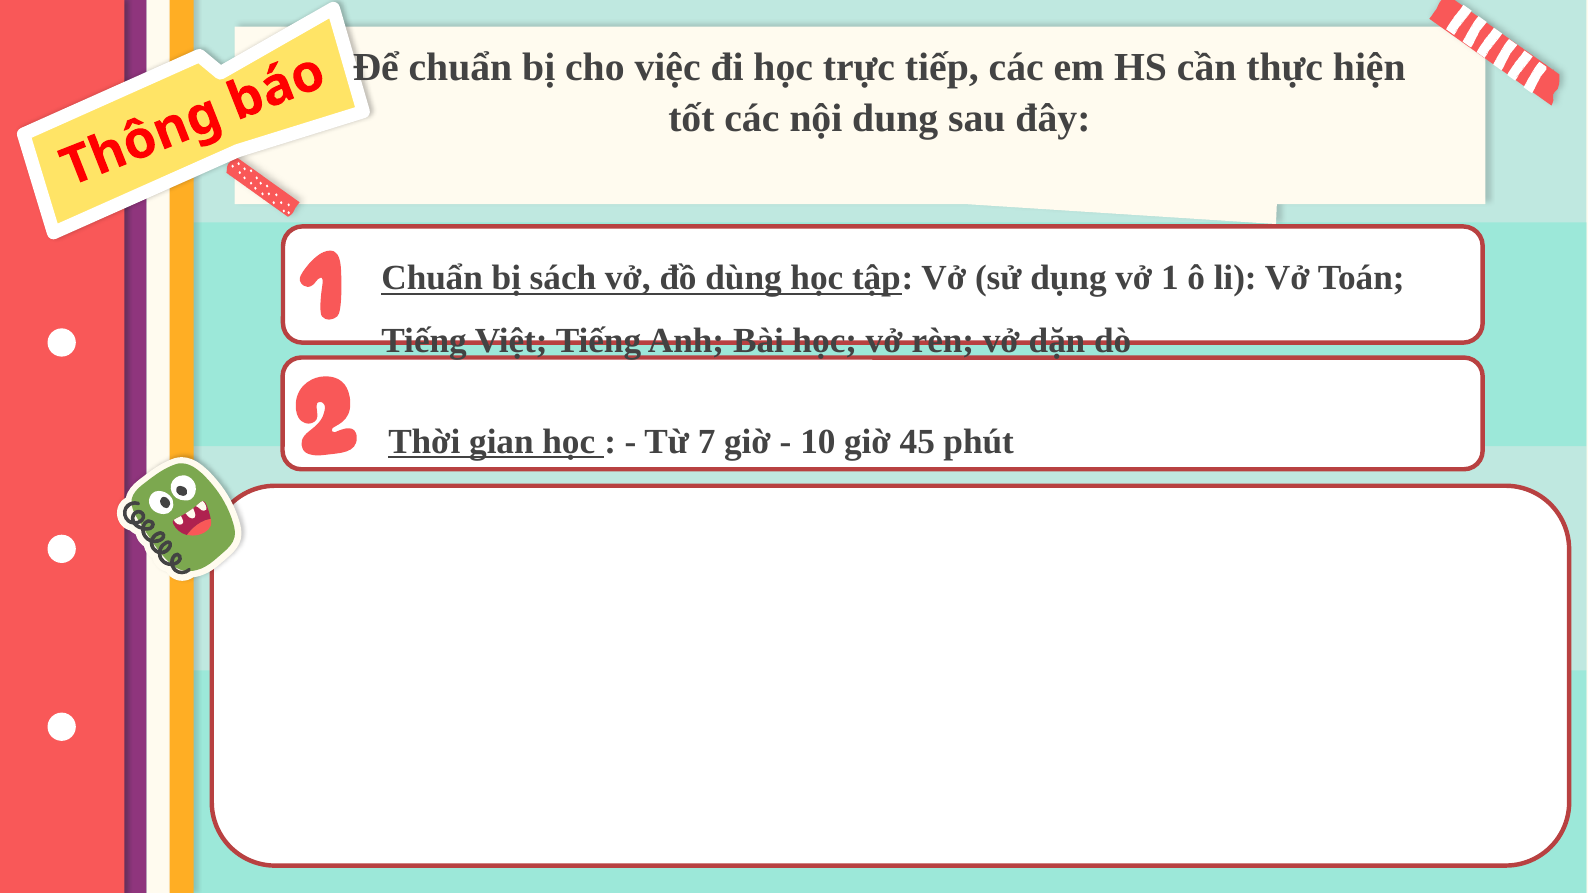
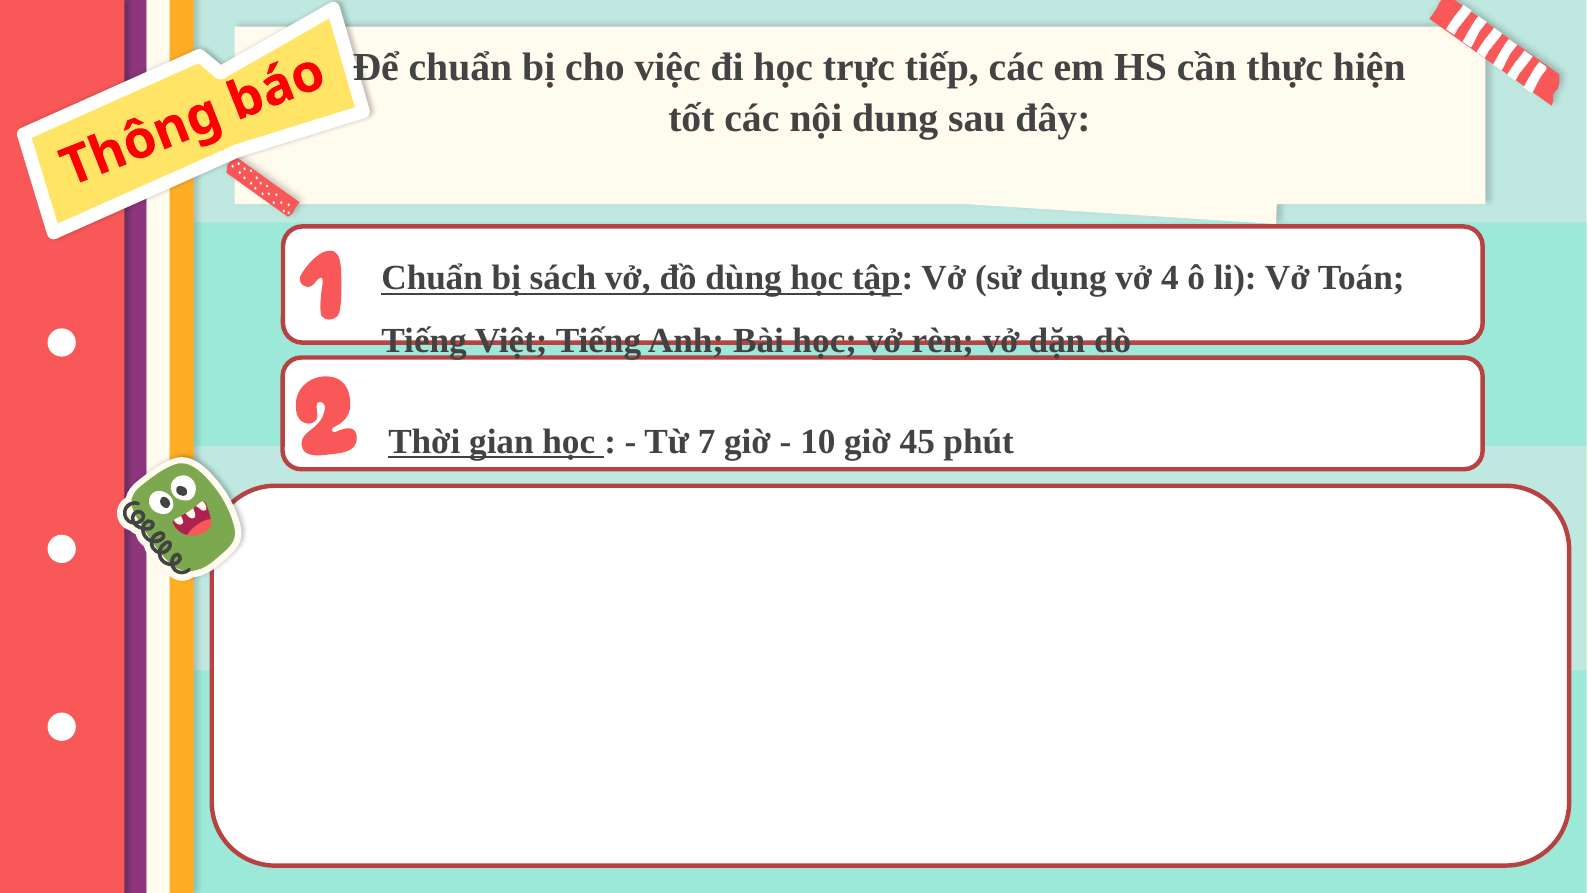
1: 1 -> 4
